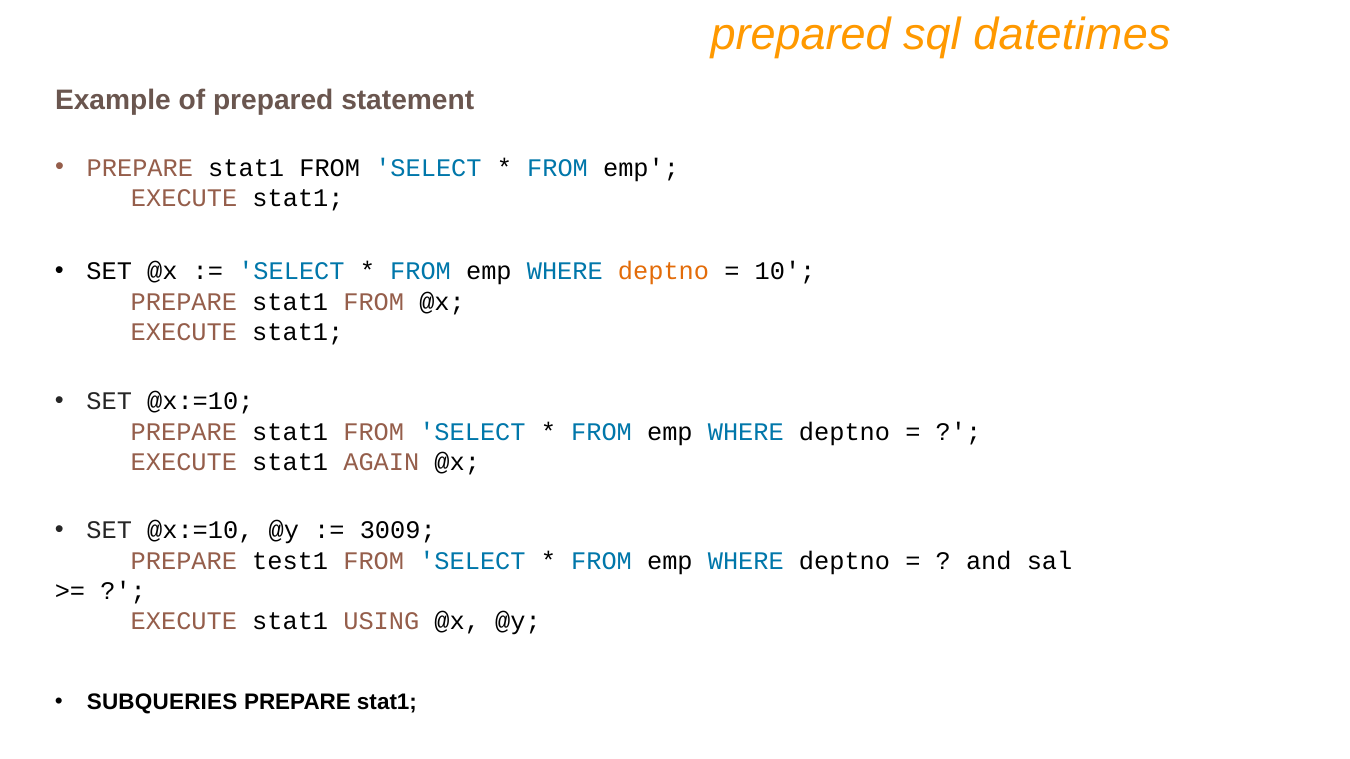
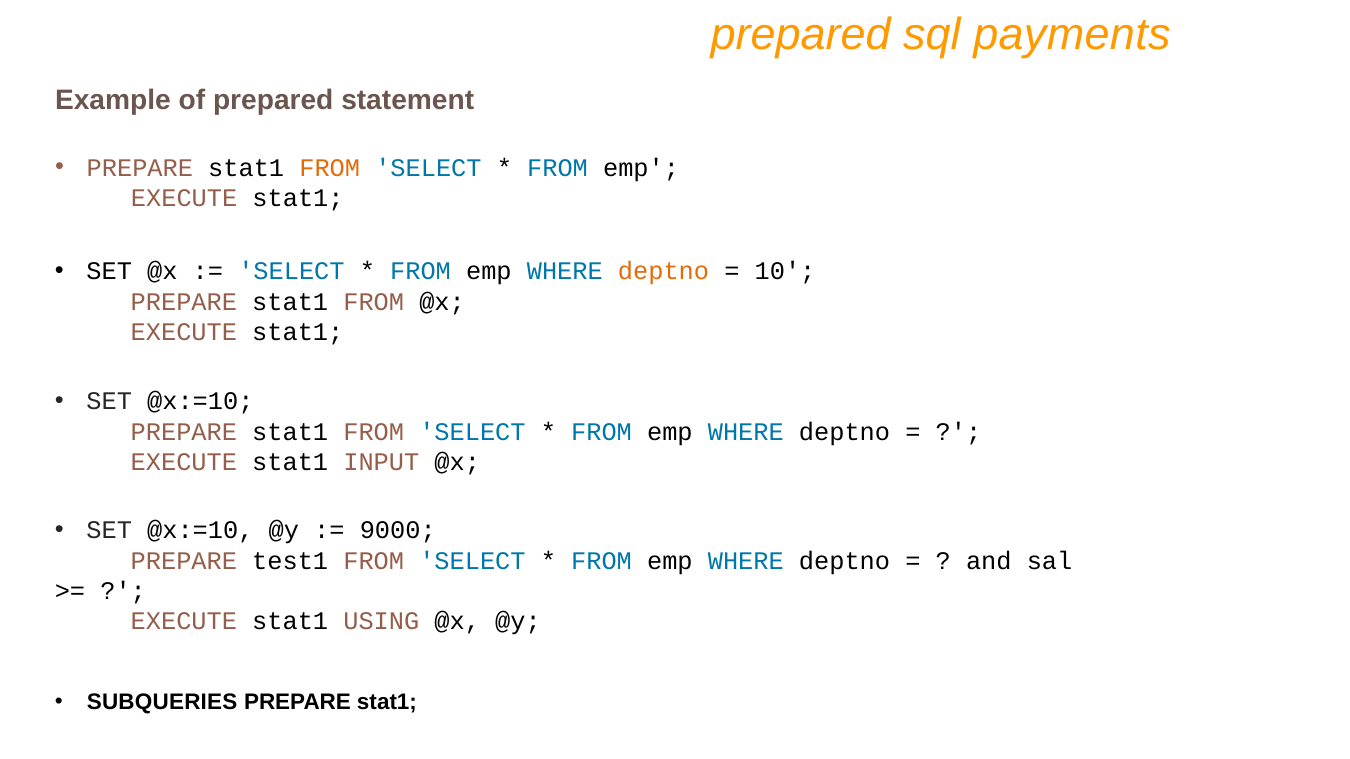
datetimes: datetimes -> payments
FROM at (330, 168) colour: black -> orange
AGAIN: AGAIN -> INPUT
3009: 3009 -> 9000
